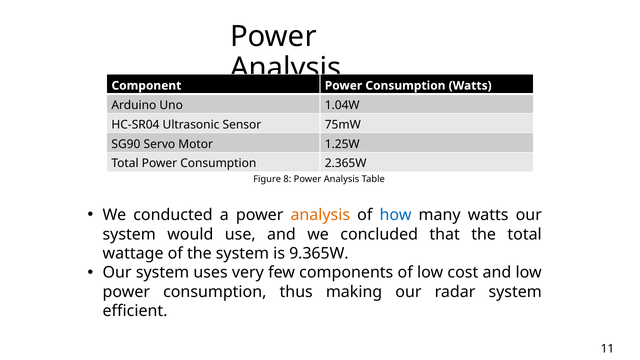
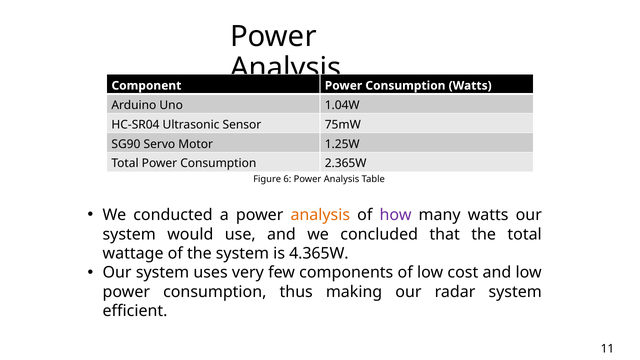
8: 8 -> 6
how colour: blue -> purple
9.365W: 9.365W -> 4.365W
